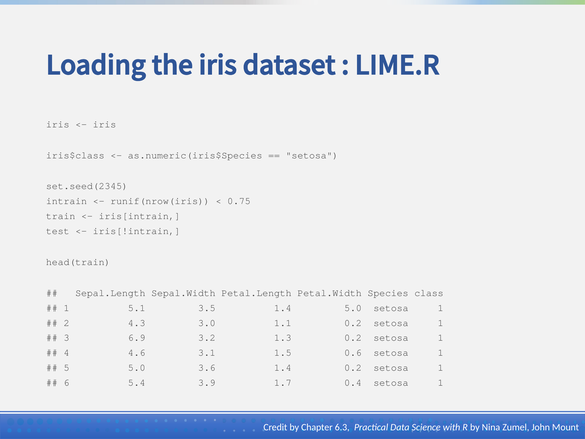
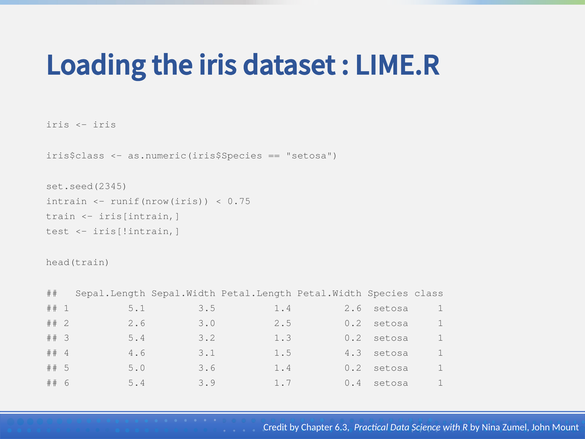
1.4 5.0: 5.0 -> 2.6
2 4.3: 4.3 -> 2.6
1.1: 1.1 -> 2.5
3 6.9: 6.9 -> 5.4
0.6: 0.6 -> 4.3
